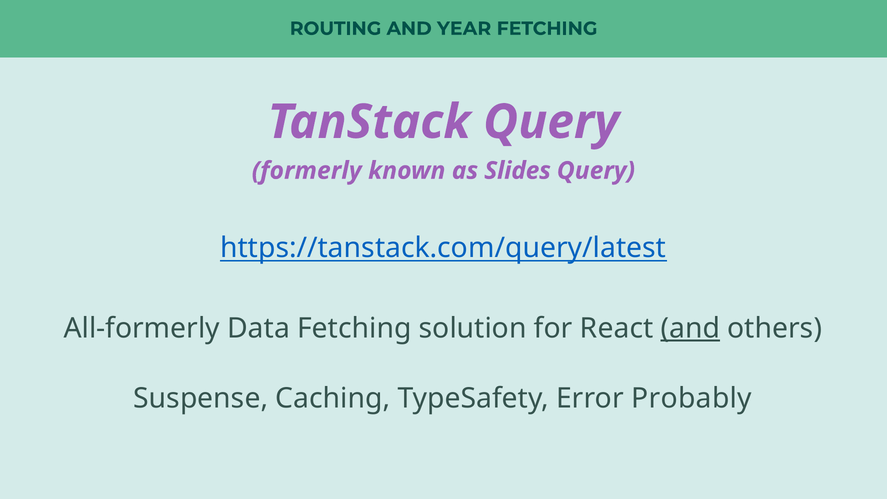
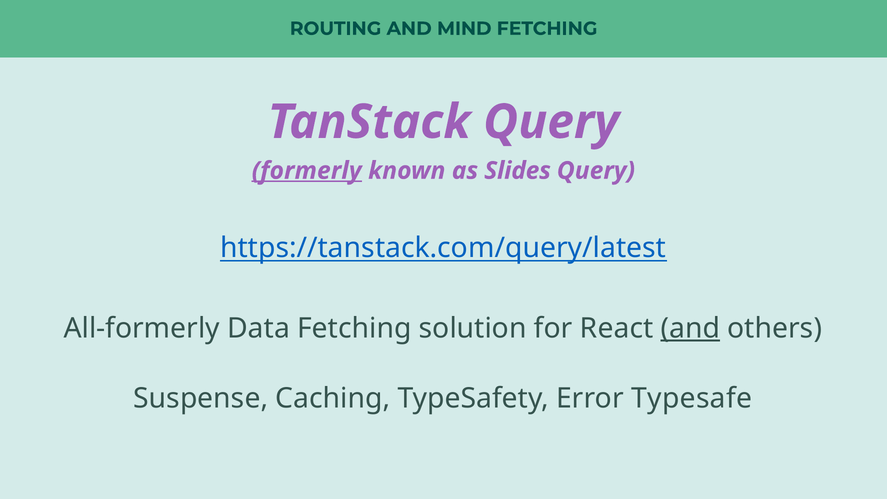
YEAR: YEAR -> MIND
formerly underline: none -> present
Probably: Probably -> Typesafe
